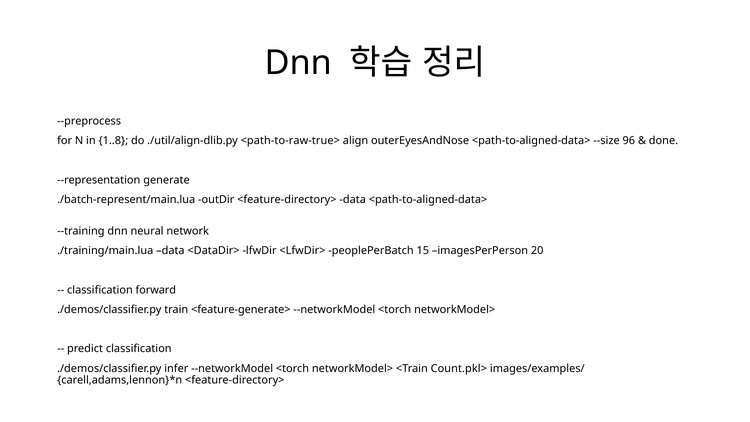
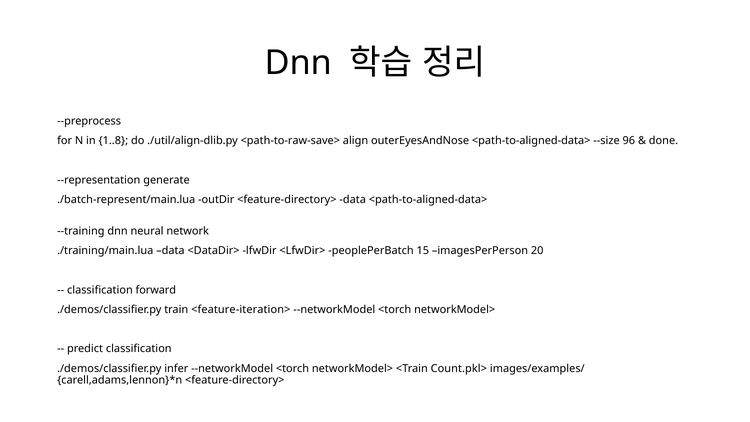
<path-to-raw-true>: <path-to-raw-true> -> <path-to-raw-save>
<feature-generate>: <feature-generate> -> <feature-iteration>
